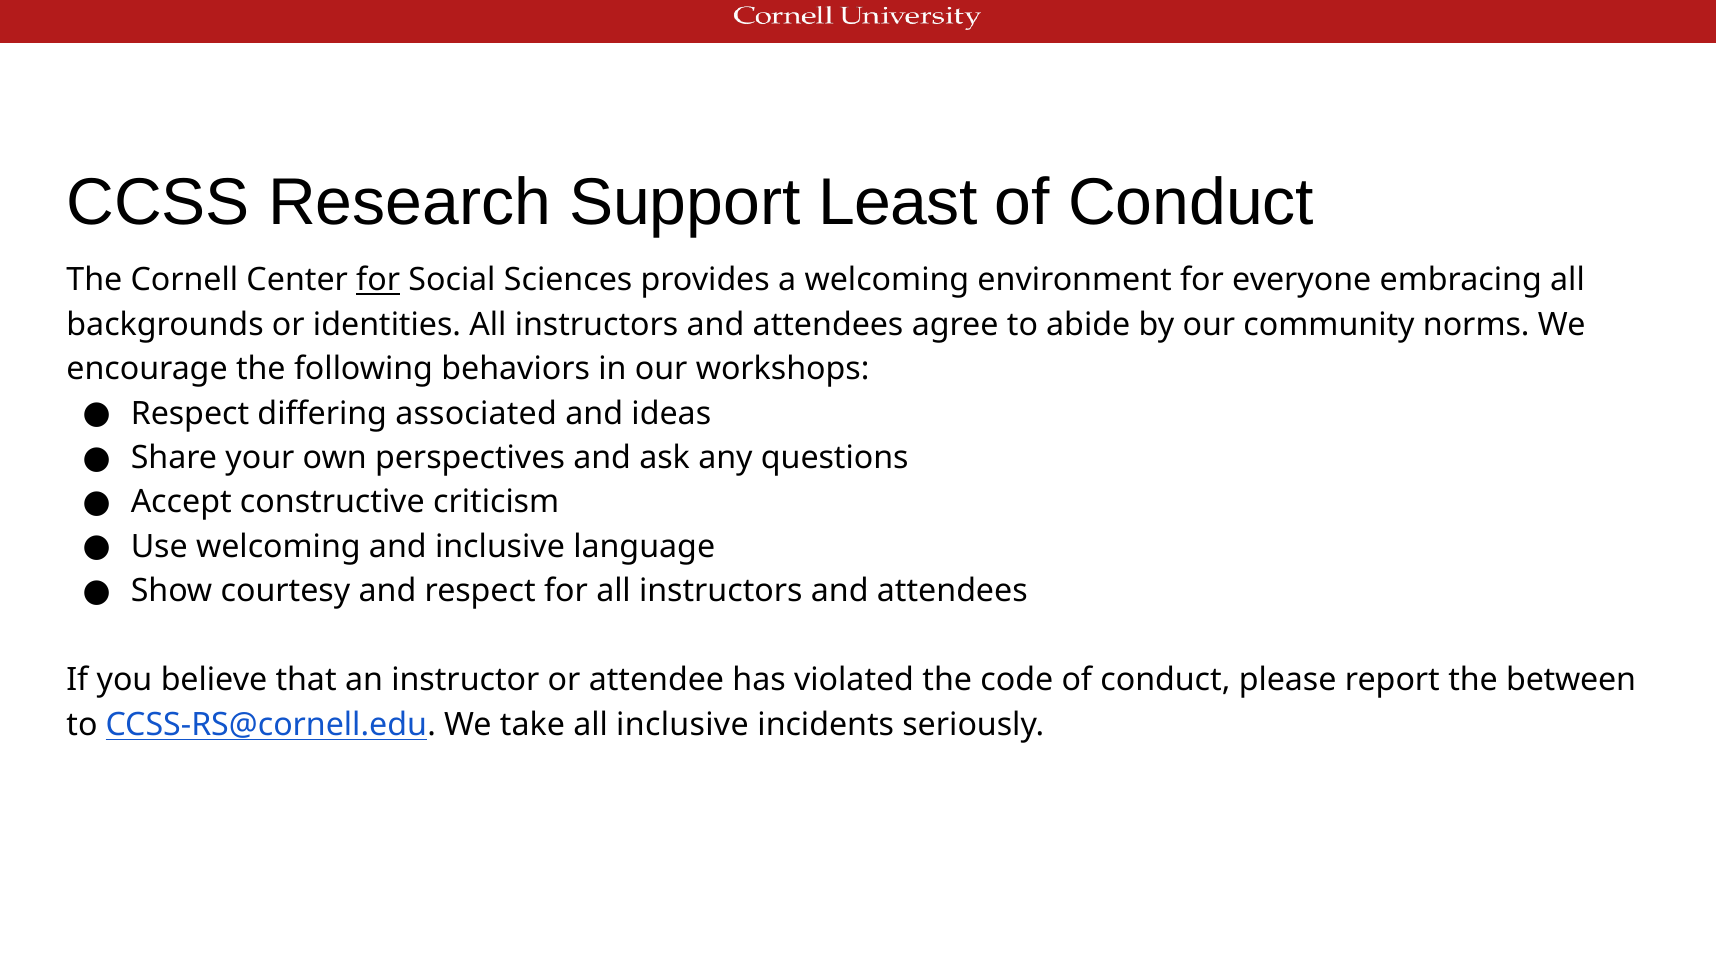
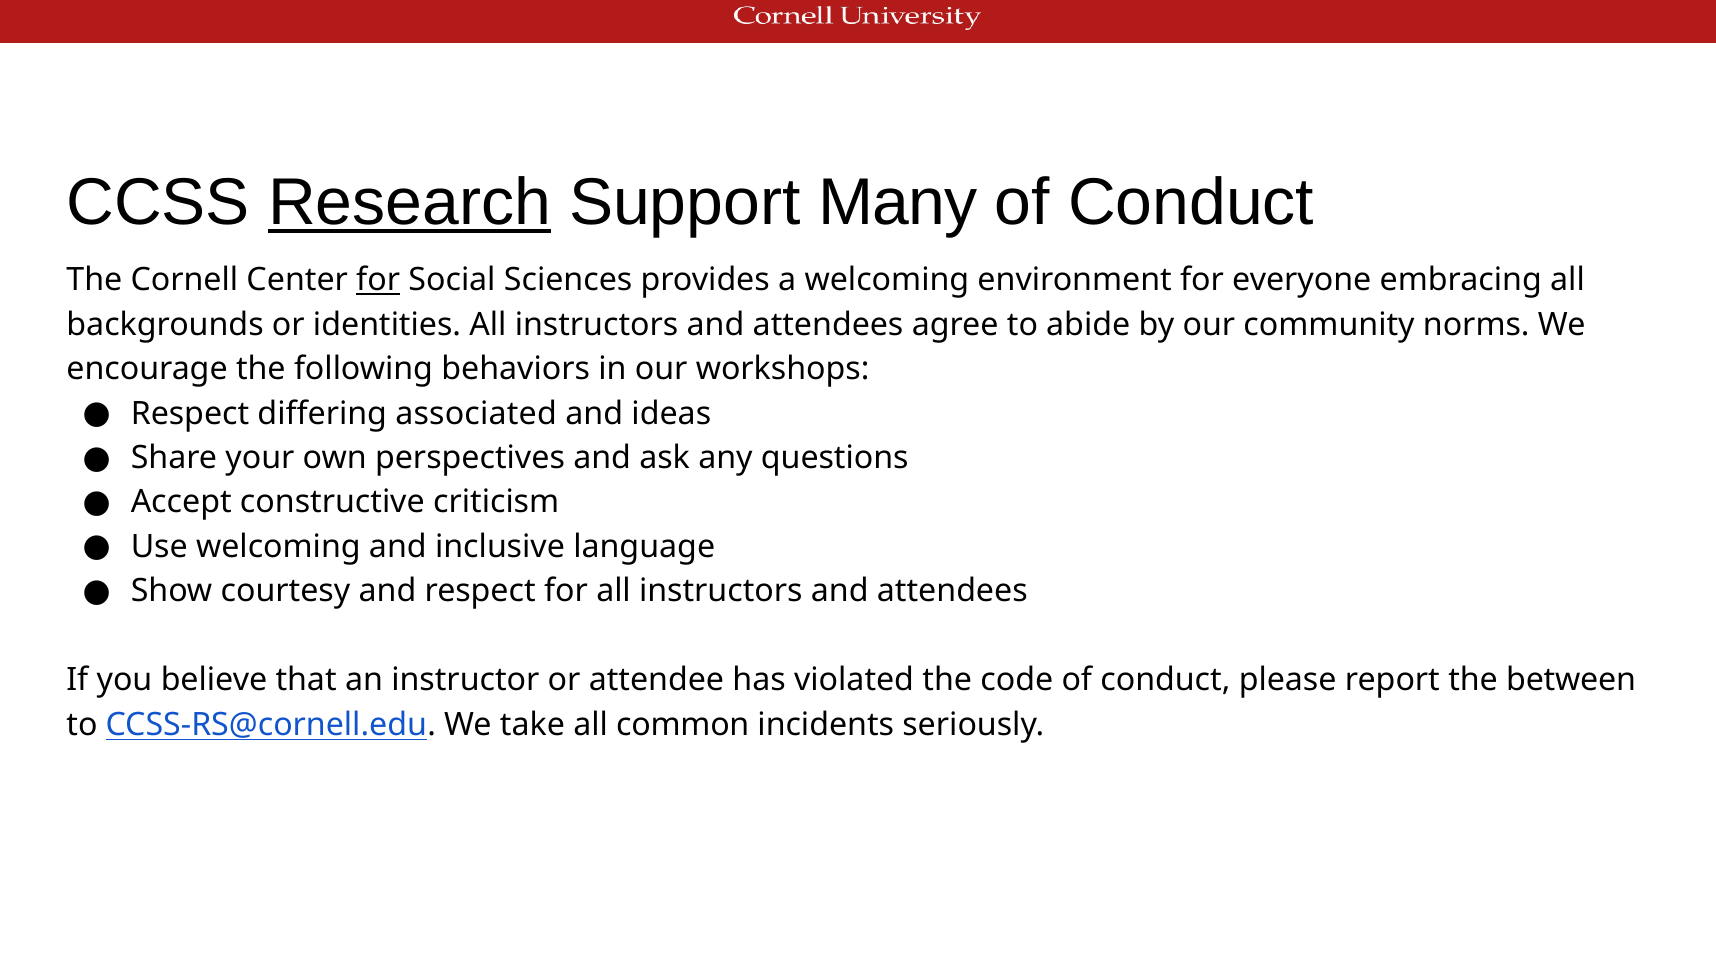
Research underline: none -> present
Least: Least -> Many
all inclusive: inclusive -> common
